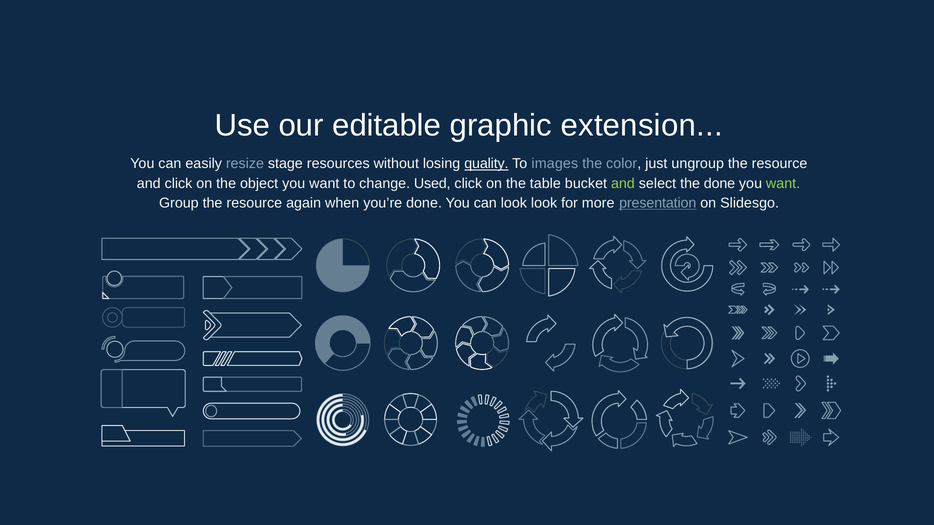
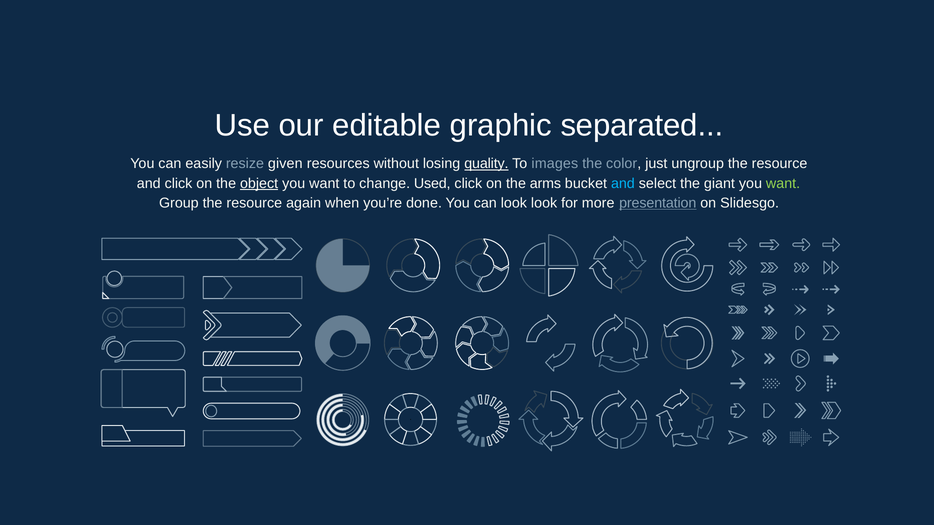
extension: extension -> separated
stage: stage -> given
object underline: none -> present
table: table -> arms
and at (623, 184) colour: light green -> light blue
the done: done -> giant
